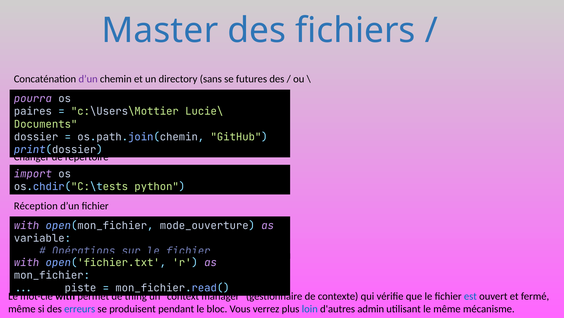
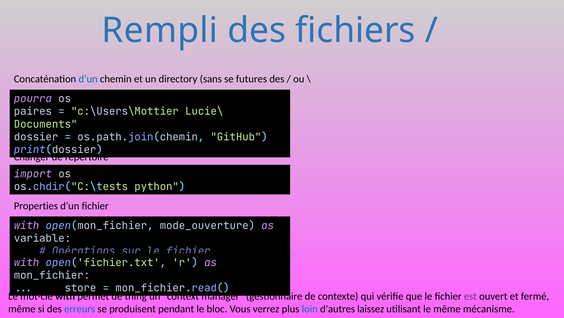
Master: Master -> Rempli
d’un at (88, 79) colour: purple -> blue
Réception: Réception -> Properties
piste: piste -> store
est colour: blue -> purple
admin: admin -> laissez
